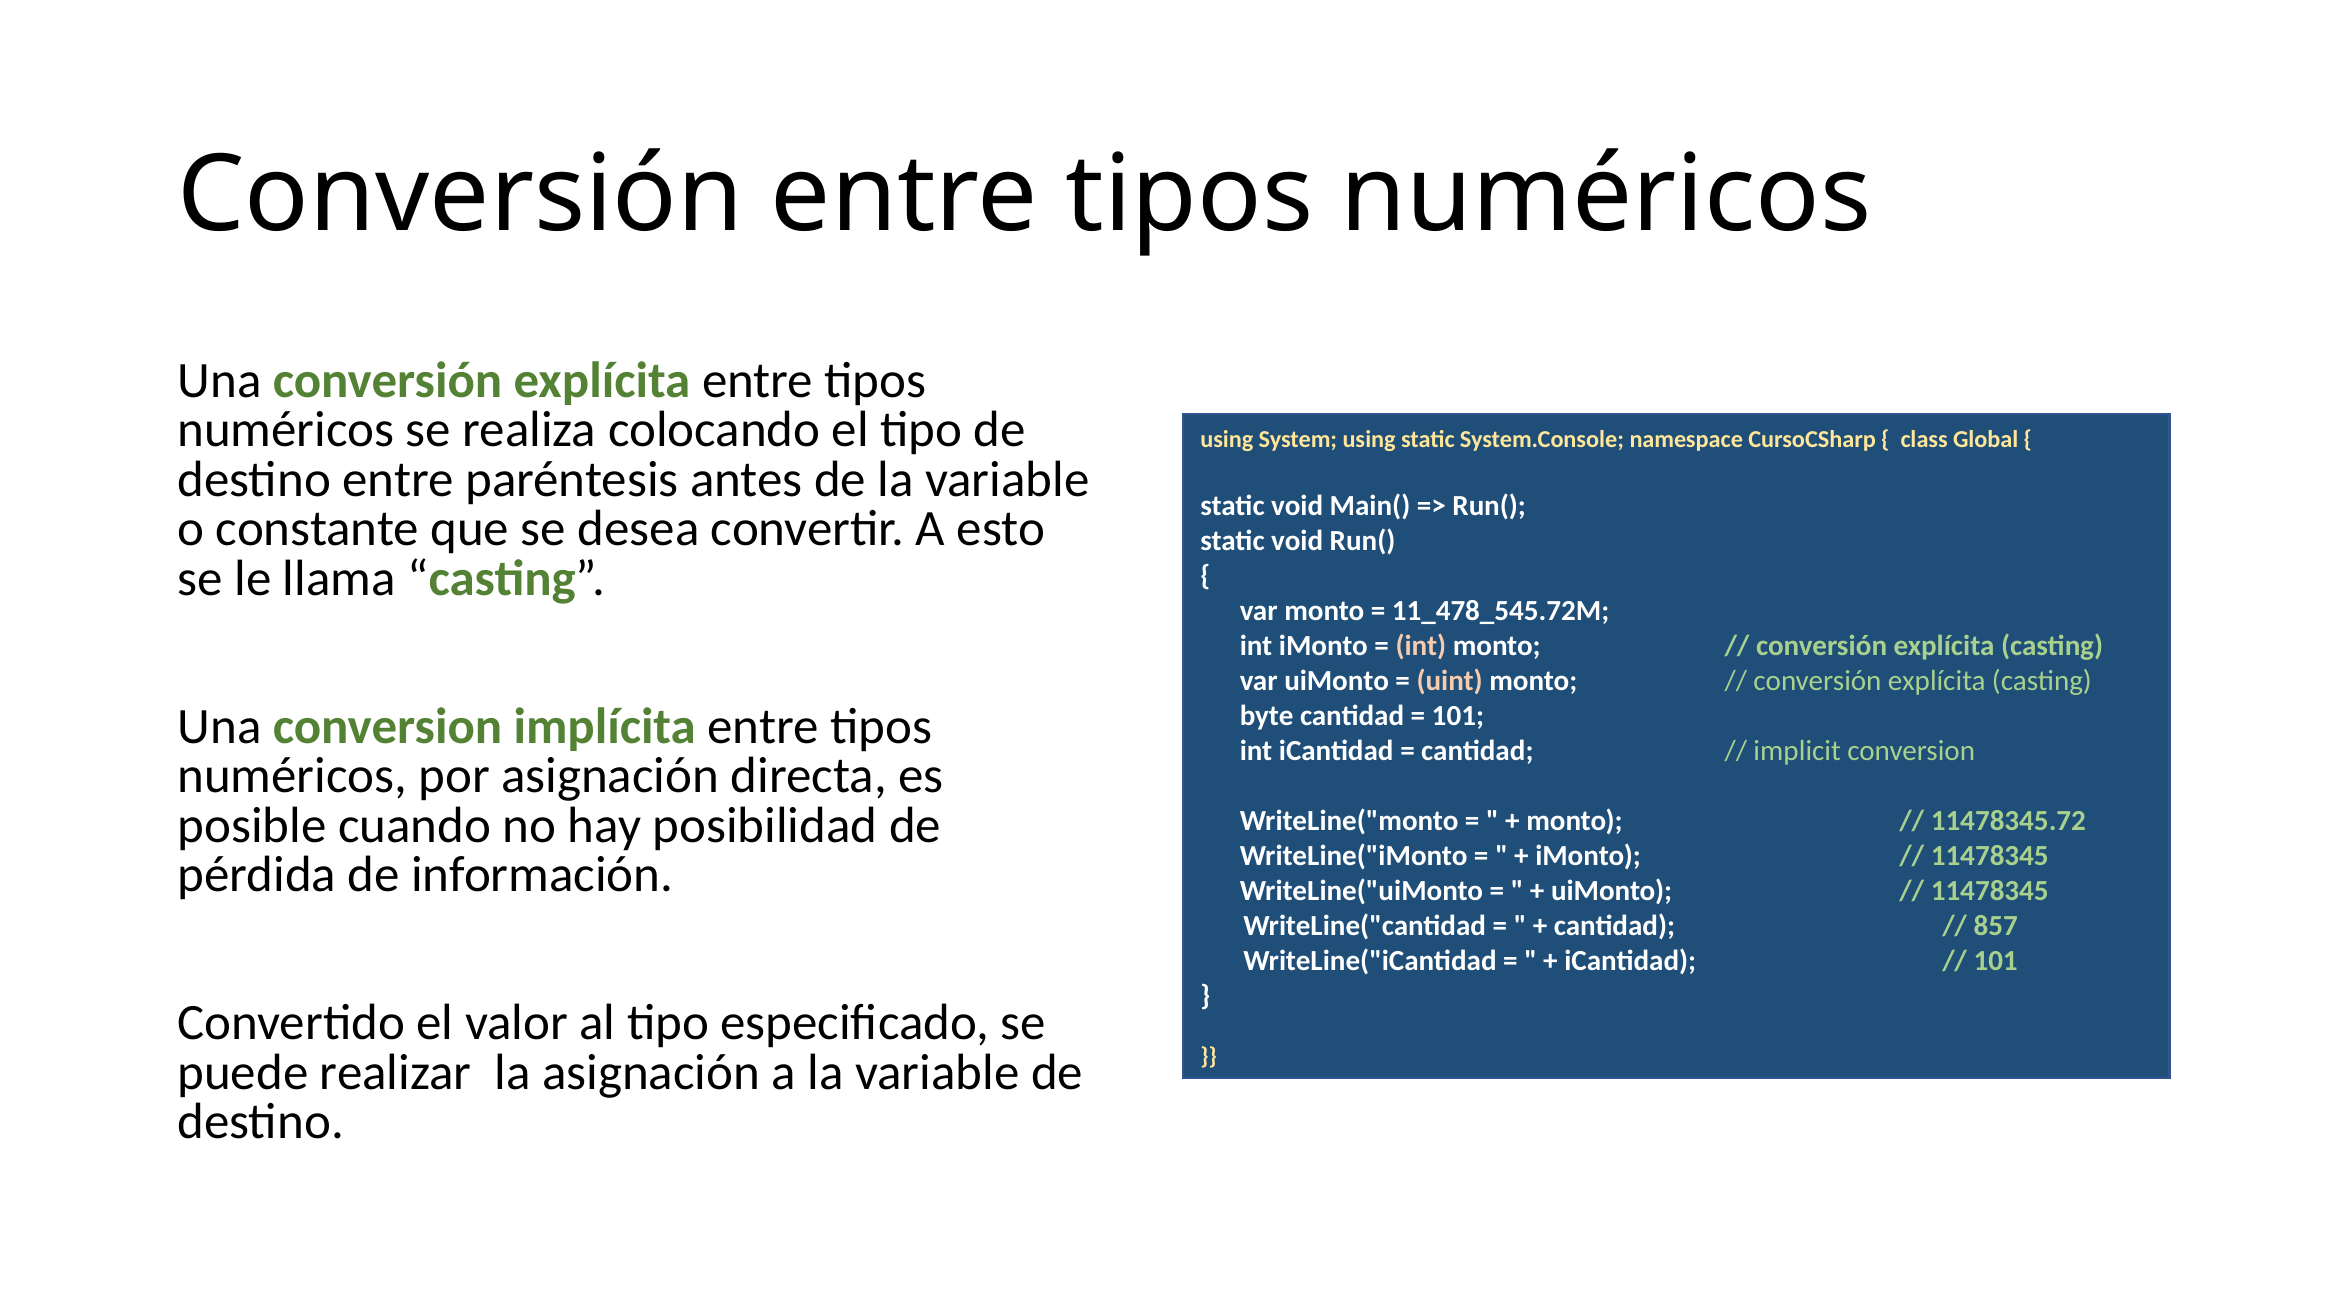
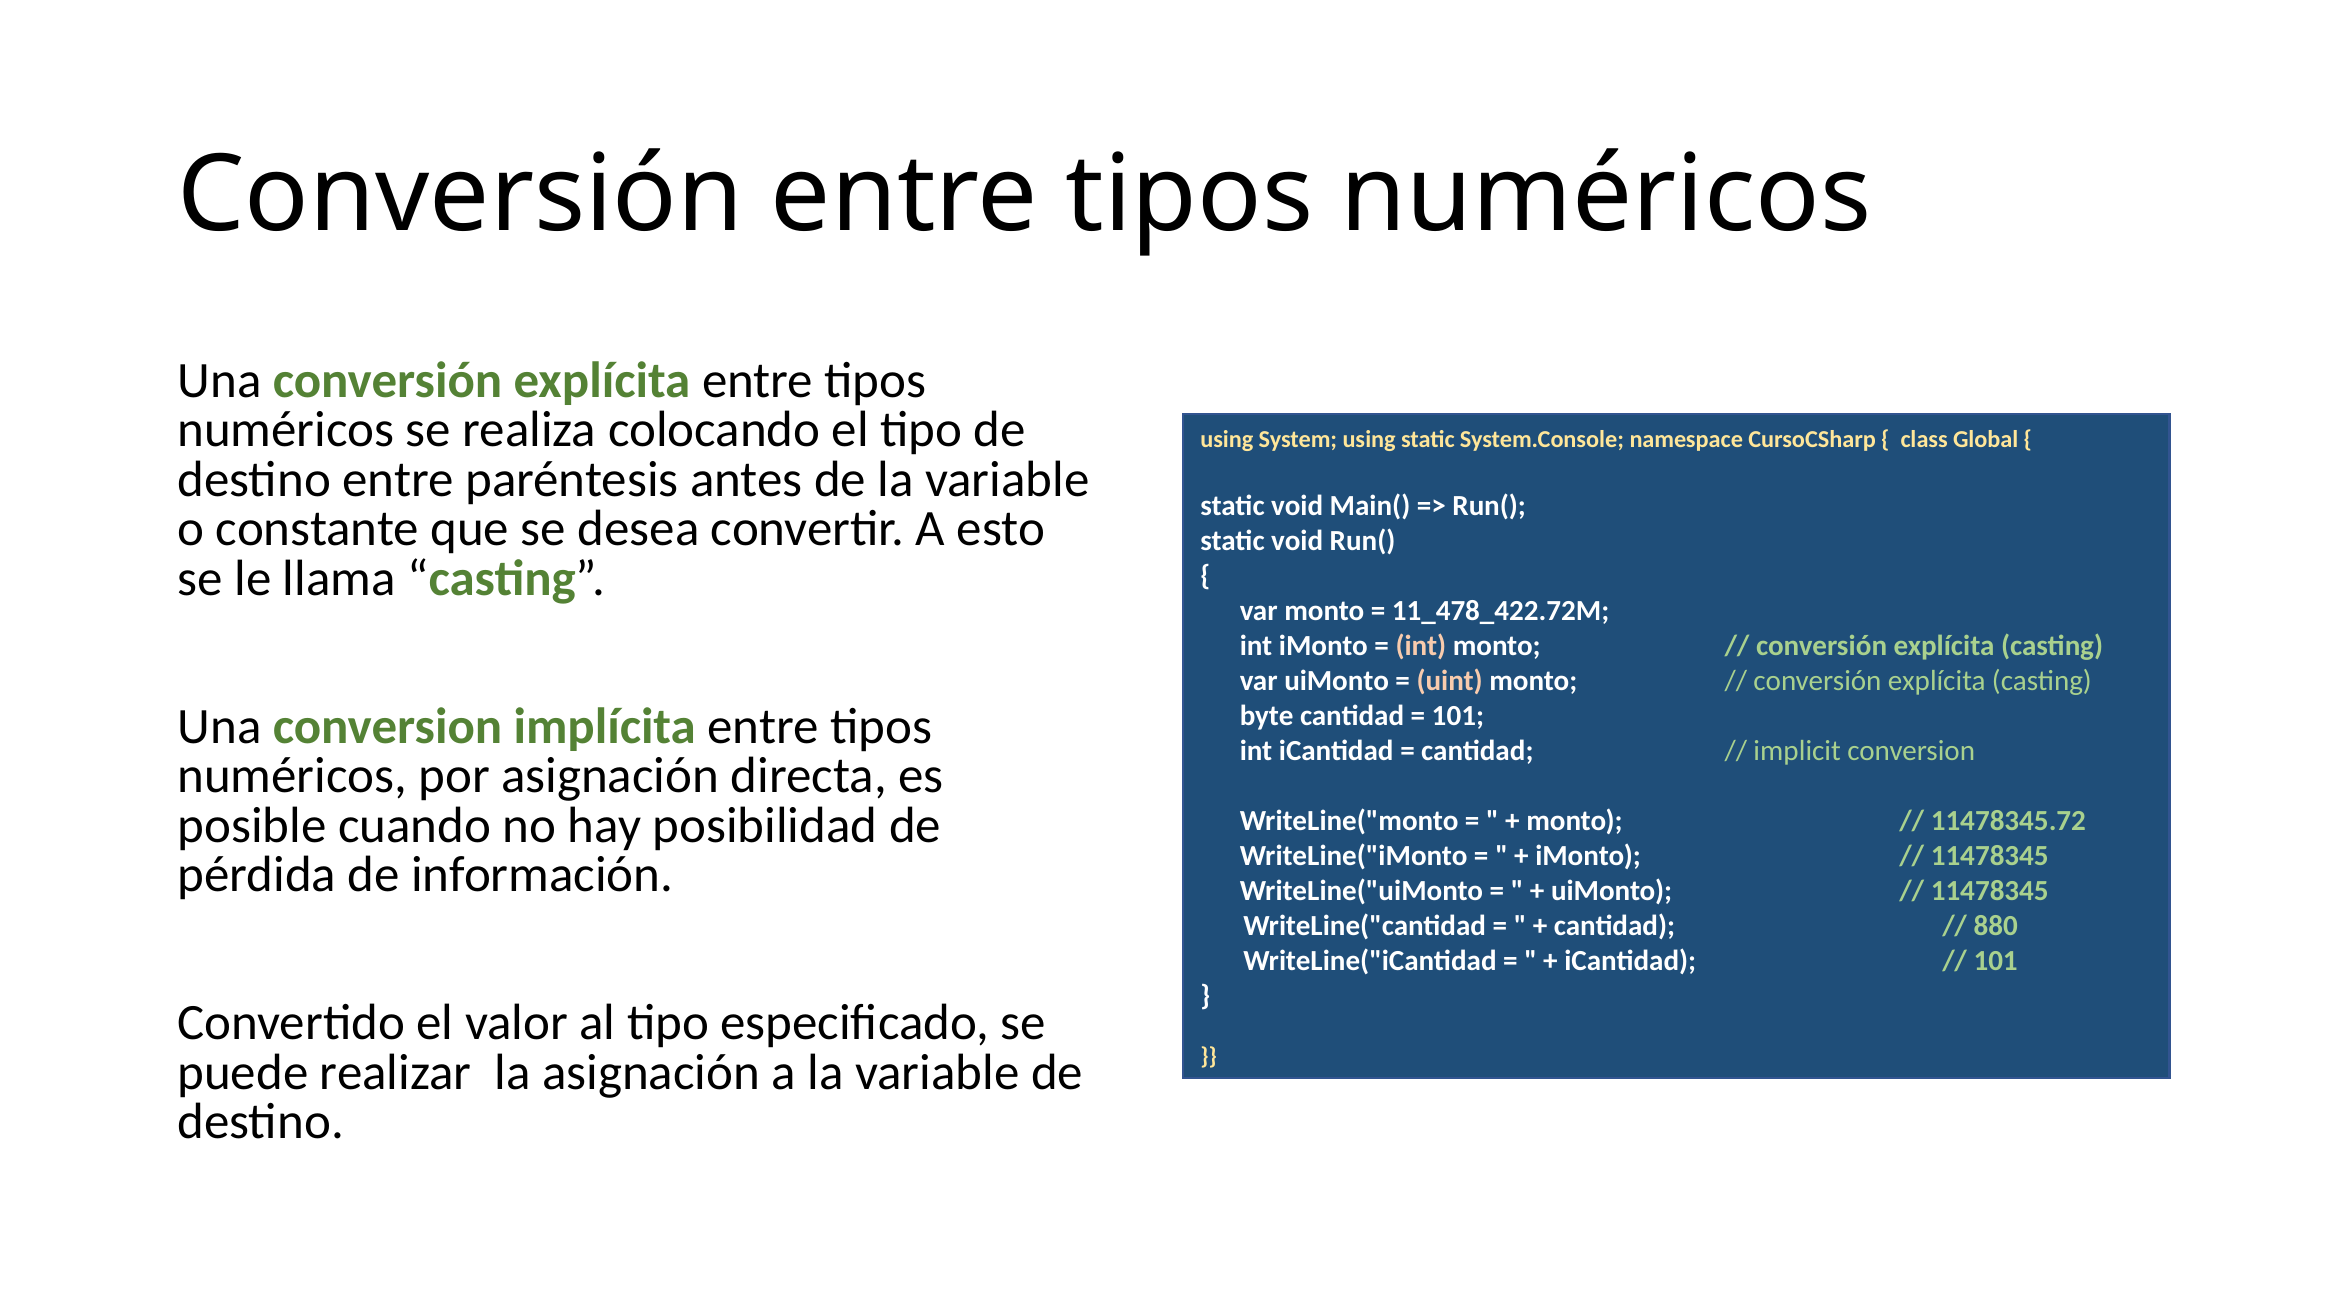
11_478_545.72M: 11_478_545.72M -> 11_478_422.72M
857: 857 -> 880
